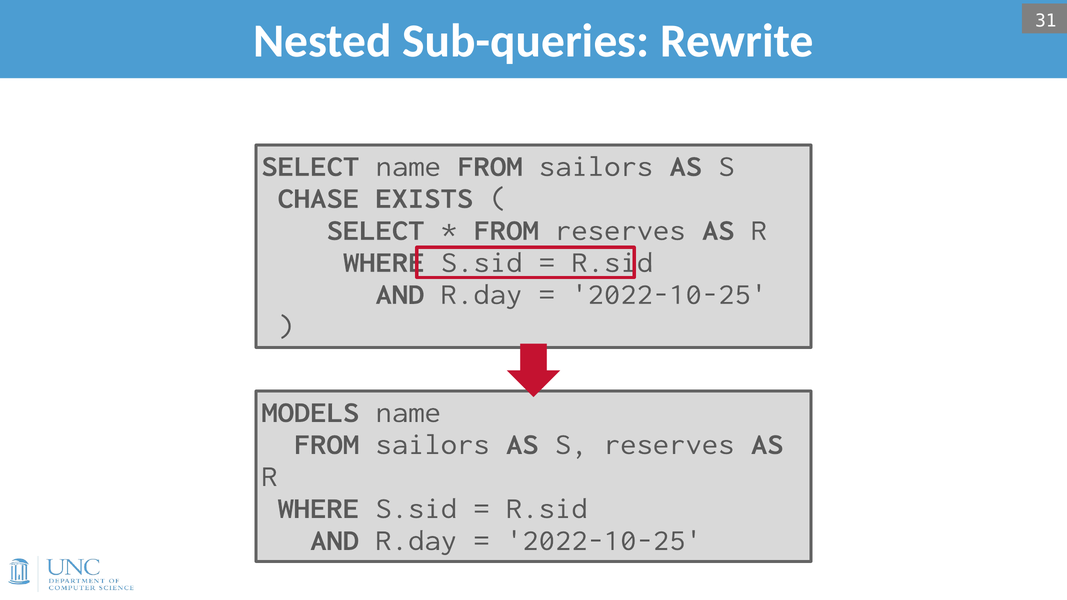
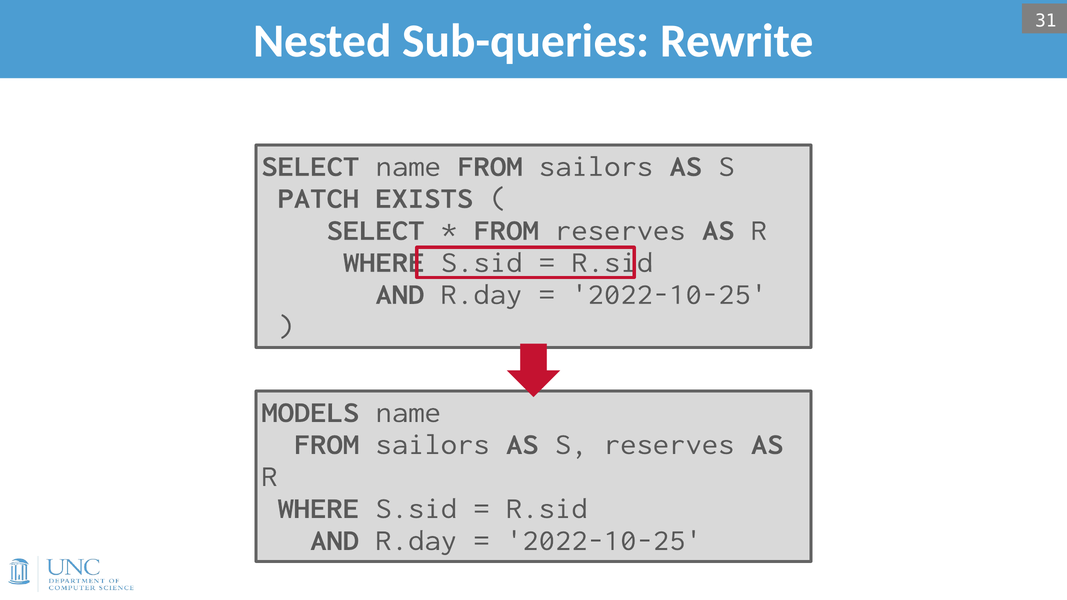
CHASE: CHASE -> PATCH
